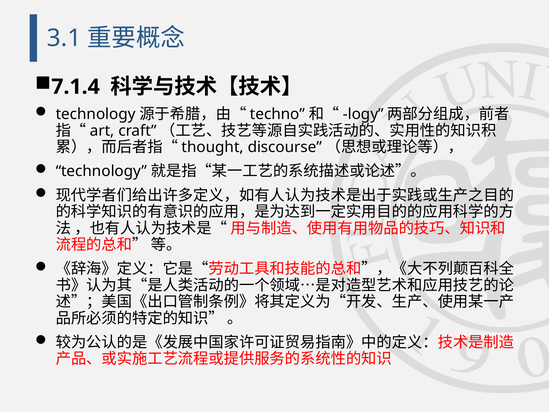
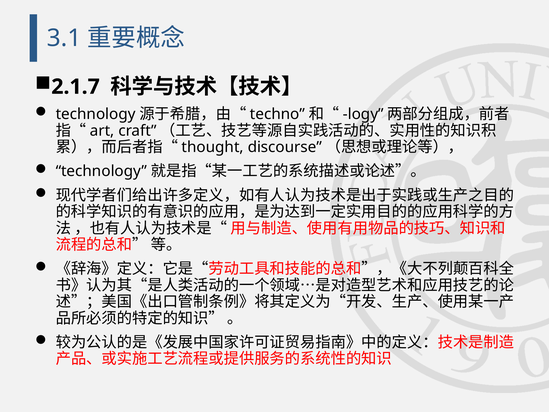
7.1.4: 7.1.4 -> 2.1.7
